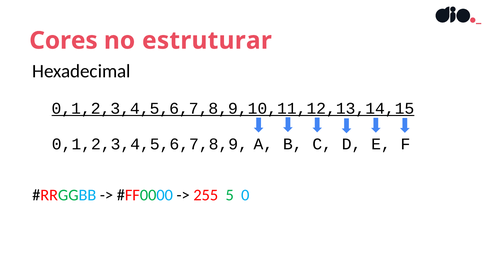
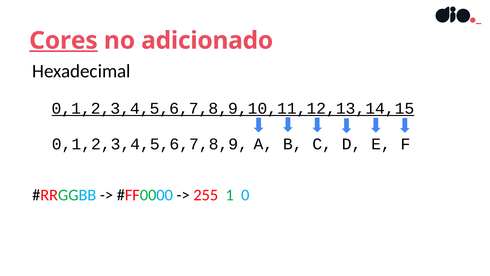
Cores underline: none -> present
estruturar: estruturar -> adicionado
5: 5 -> 1
